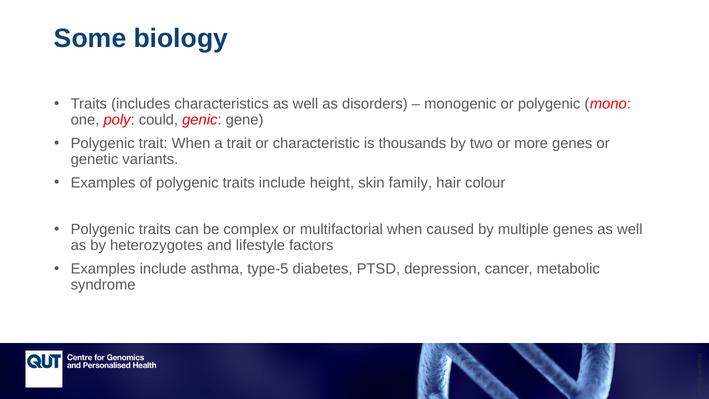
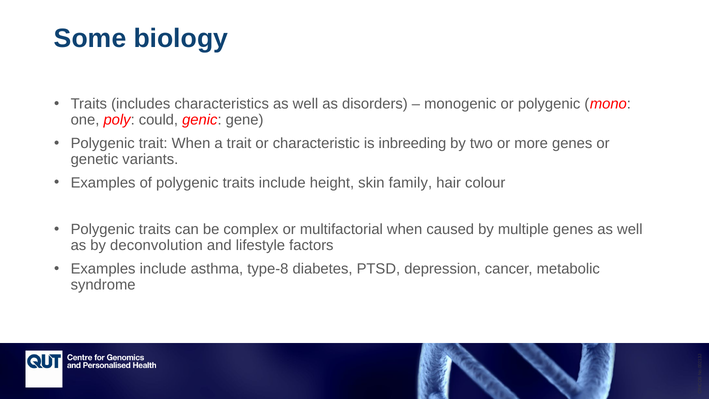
thousands: thousands -> inbreeding
heterozygotes: heterozygotes -> deconvolution
type-5: type-5 -> type-8
